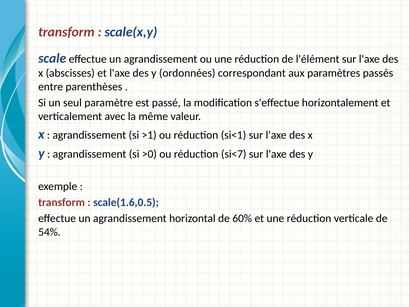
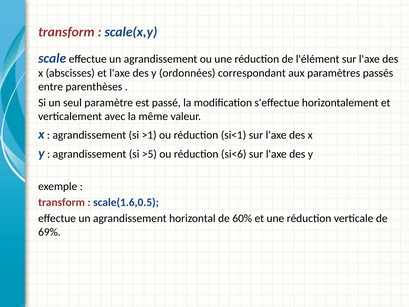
>0: >0 -> >5
si<7: si<7 -> si<6
54%: 54% -> 69%
